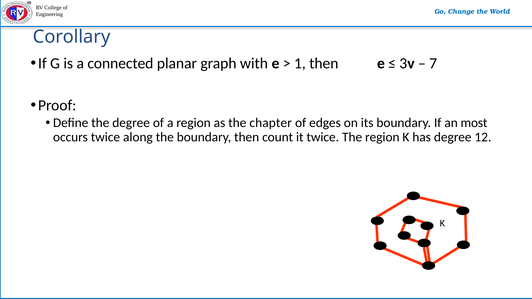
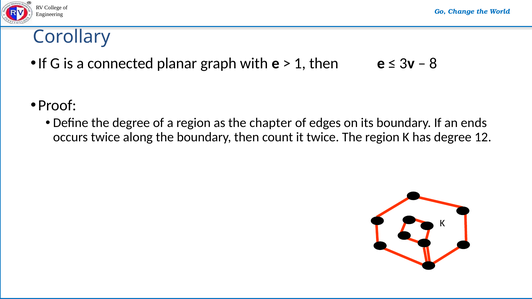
7: 7 -> 8
most: most -> ends
